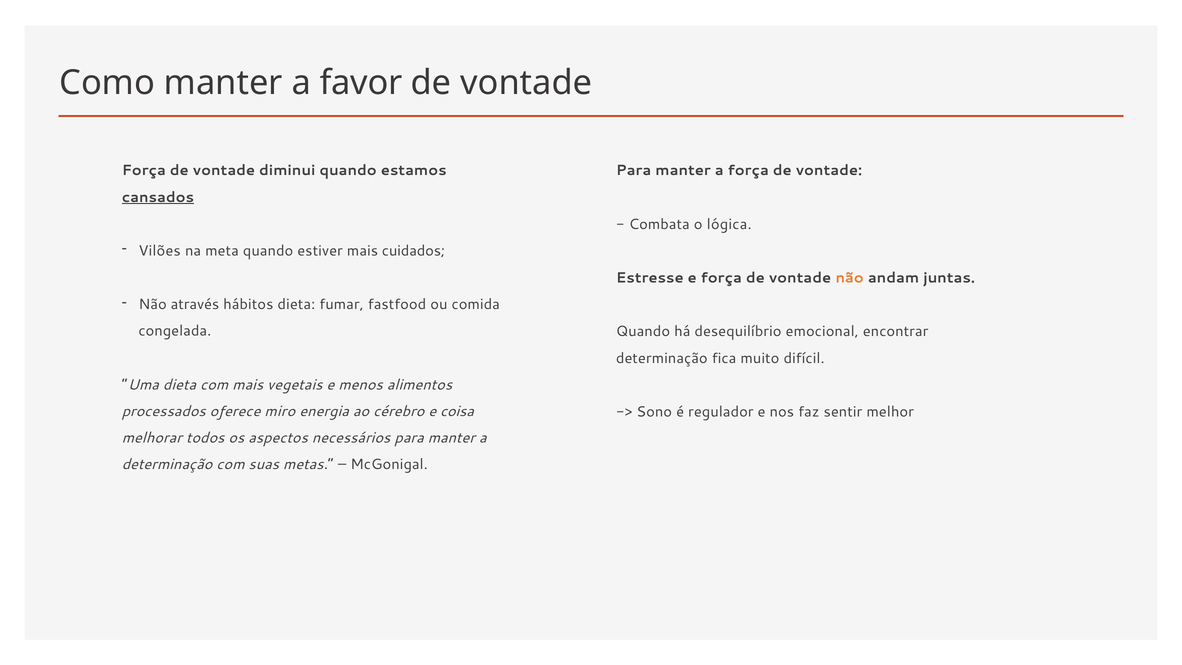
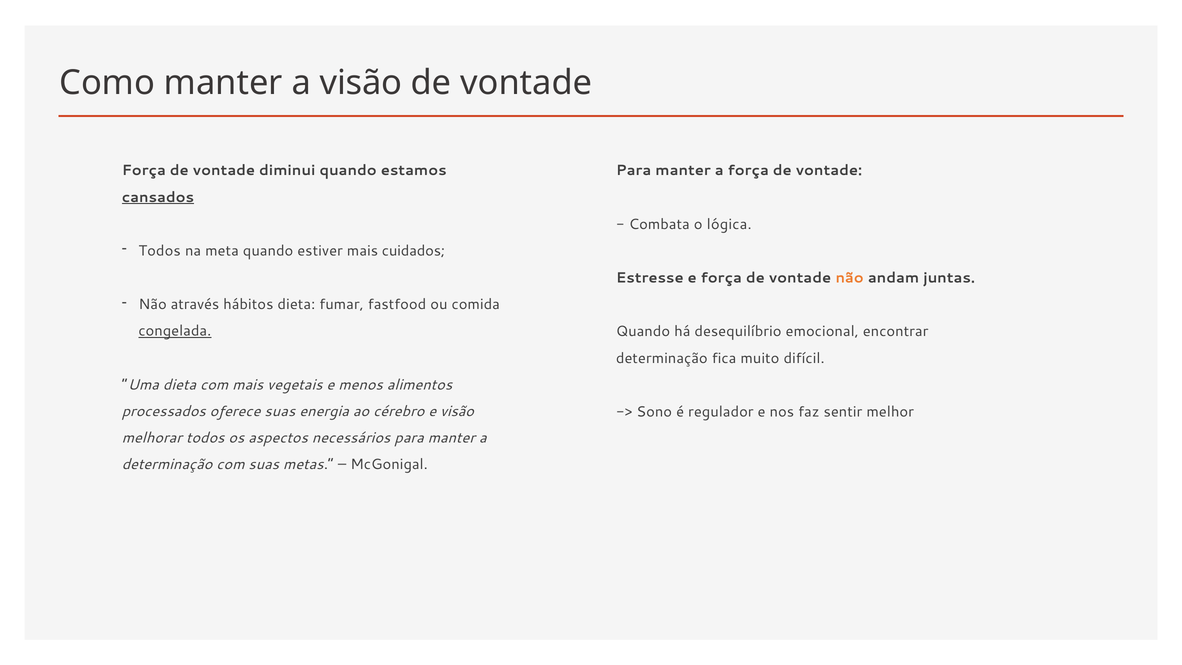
a favor: favor -> visão
Vilões at (160, 251): Vilões -> Todos
congelada underline: none -> present
oferece miro: miro -> suas
e coisa: coisa -> visão
